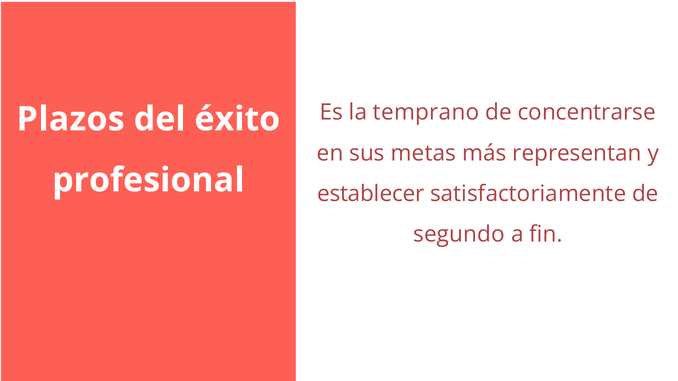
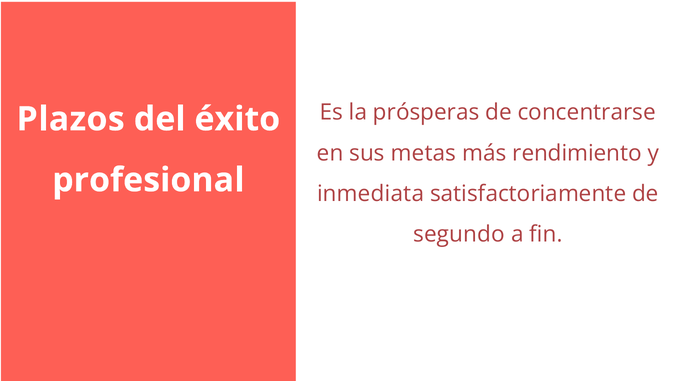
temprano: temprano -> prósperas
representan: representan -> rendimiento
establecer: establecer -> inmediata
